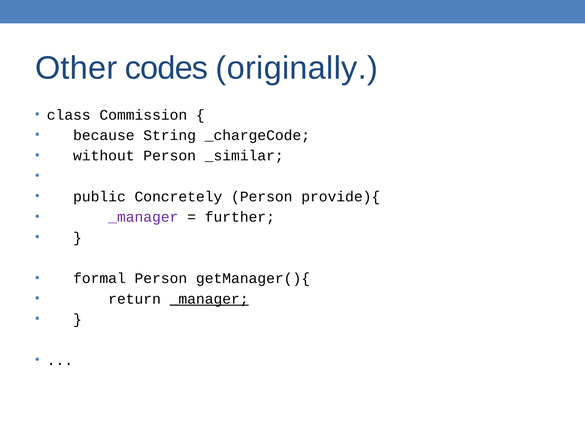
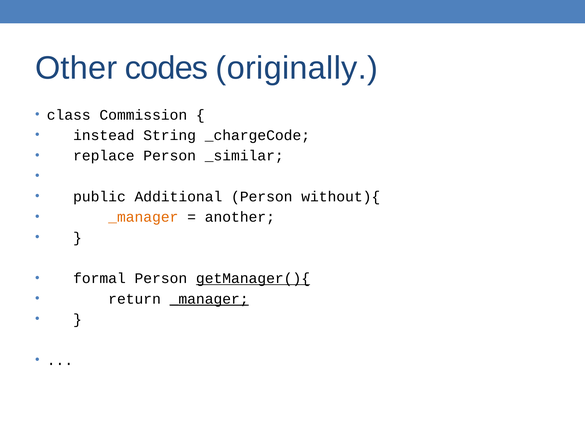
because: because -> instead
without: without -> replace
Concretely: Concretely -> Additional
provide){: provide){ -> without){
_manager at (143, 217) colour: purple -> orange
further: further -> another
getManager(){ underline: none -> present
